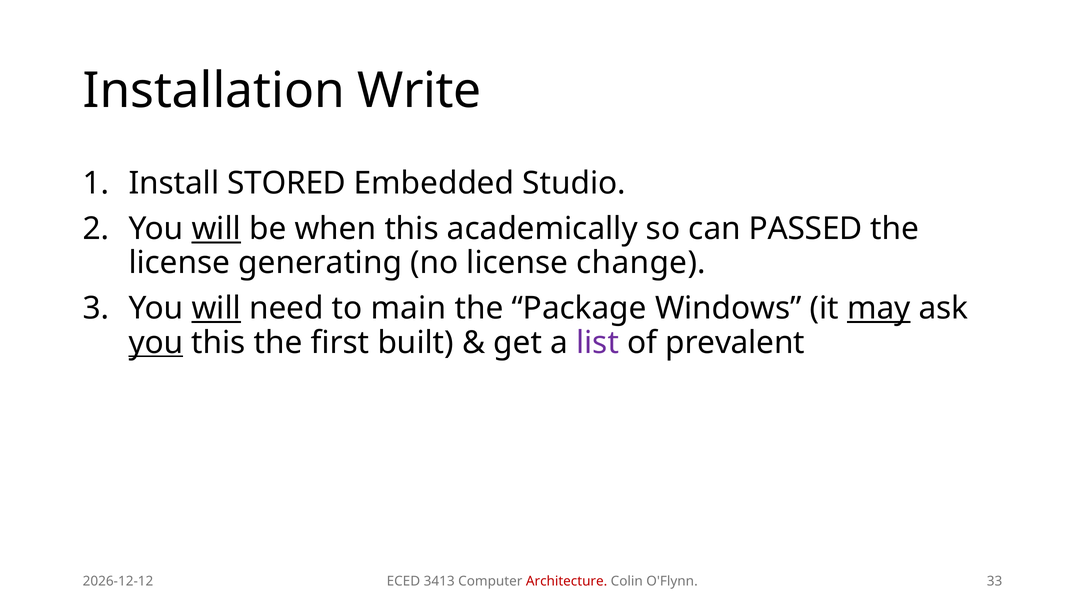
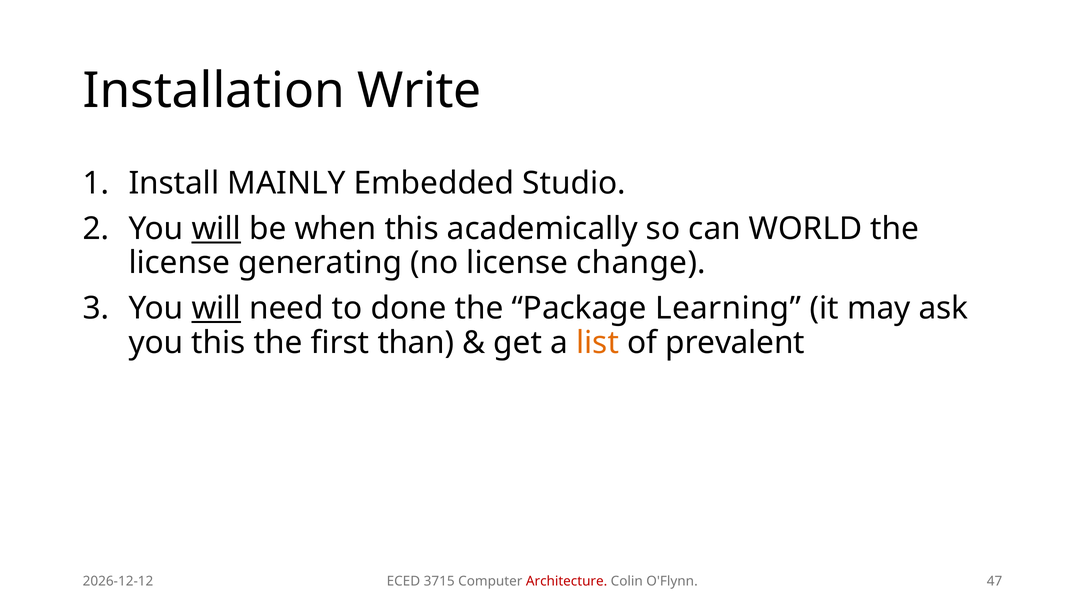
STORED: STORED -> MAINLY
PASSED: PASSED -> WORLD
main: main -> done
Windows: Windows -> Learning
may underline: present -> none
you at (156, 343) underline: present -> none
built: built -> than
list colour: purple -> orange
3413: 3413 -> 3715
33: 33 -> 47
